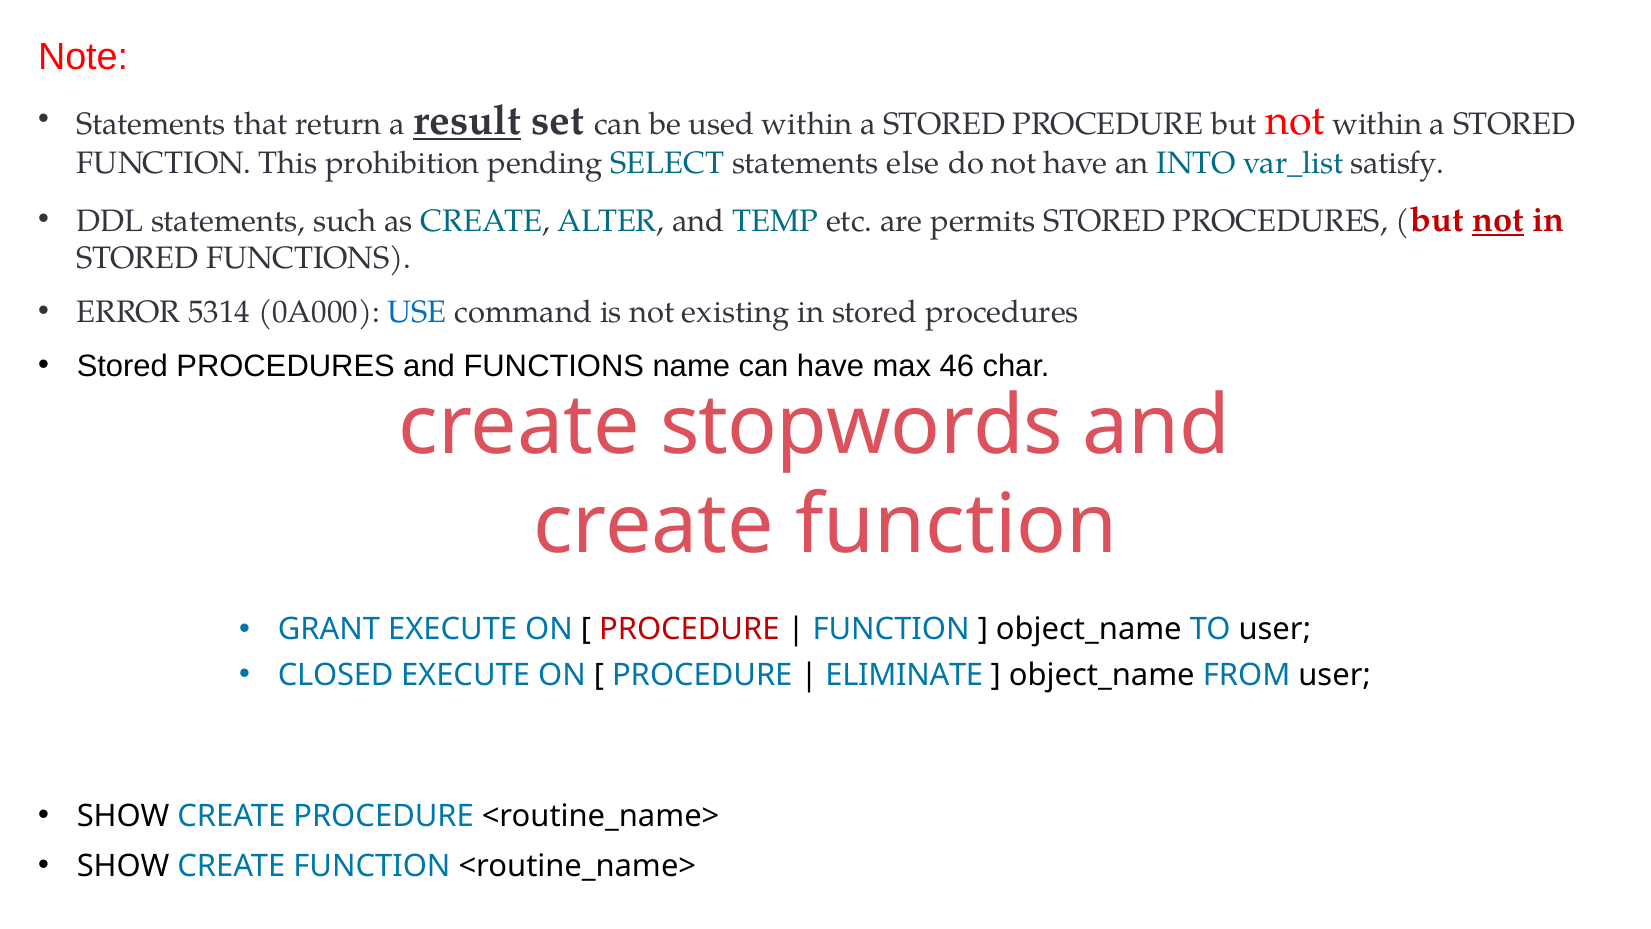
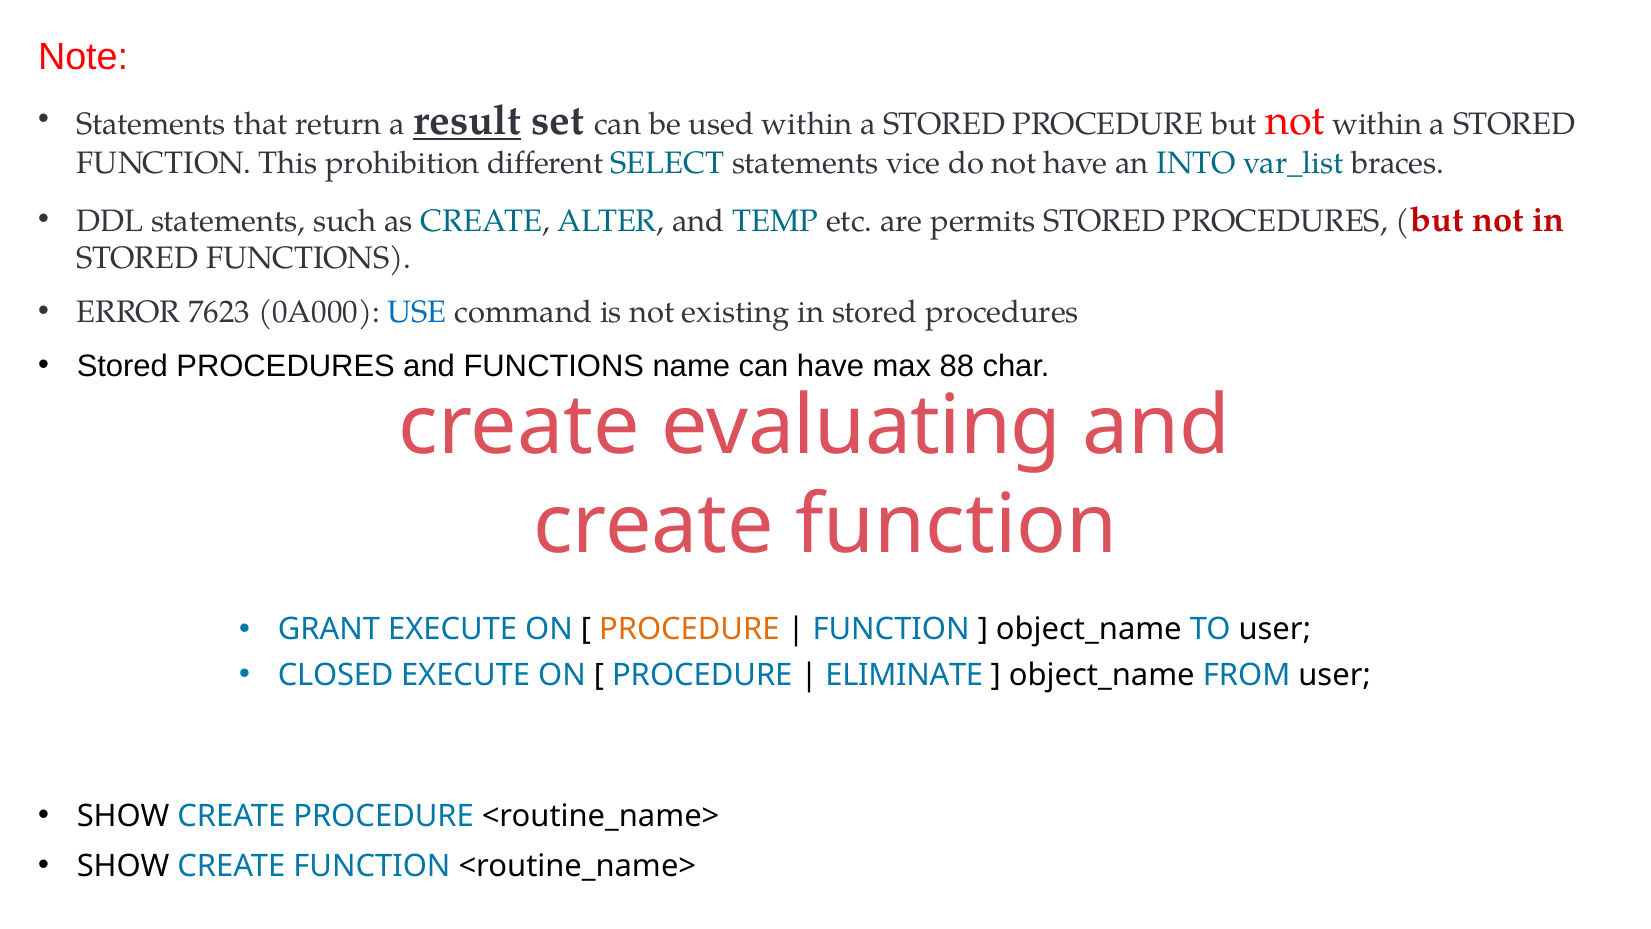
pending: pending -> different
else: else -> vice
satisfy: satisfy -> braces
not at (1498, 220) underline: present -> none
5314: 5314 -> 7623
46: 46 -> 88
stopwords: stopwords -> evaluating
PROCEDURE at (689, 629) colour: red -> orange
